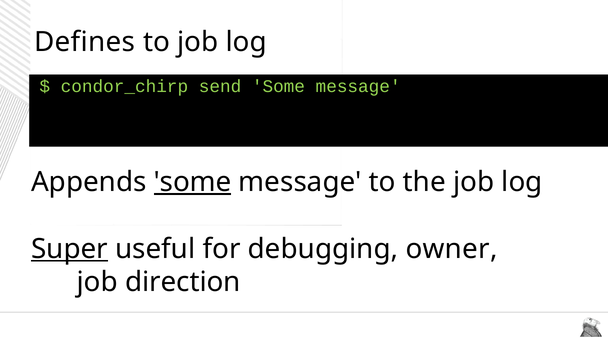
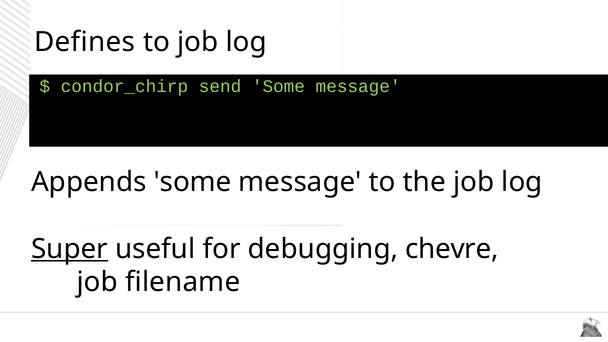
some at (193, 182) underline: present -> none
owner: owner -> chevre
direction: direction -> filename
